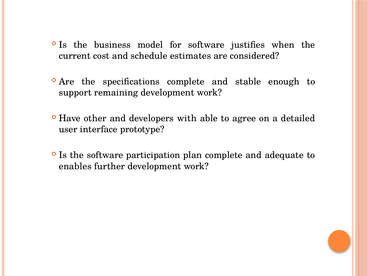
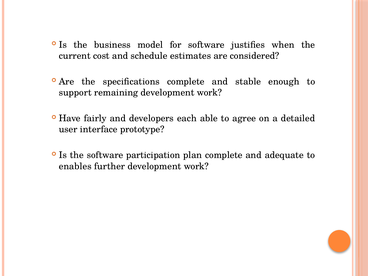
other: other -> fairly
with: with -> each
